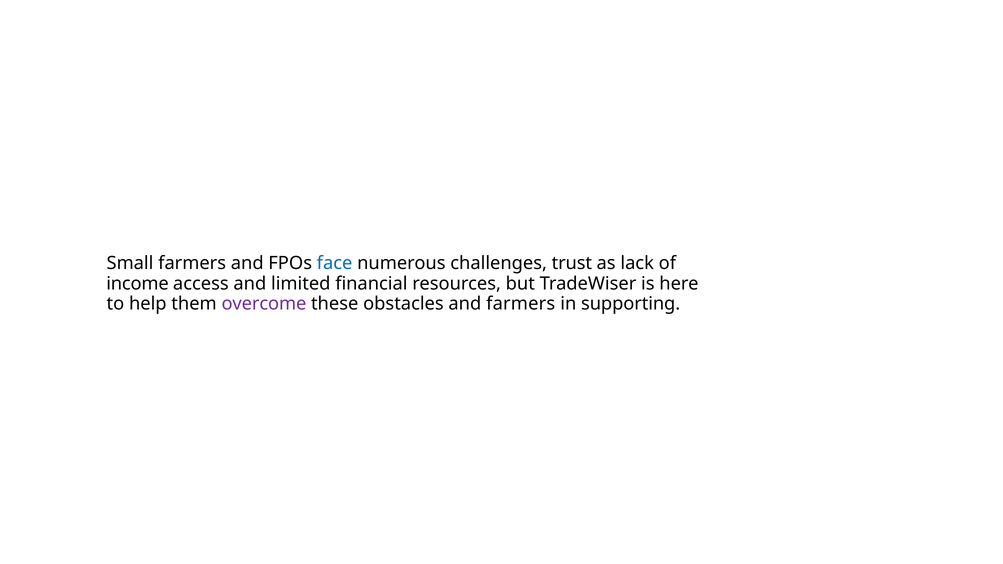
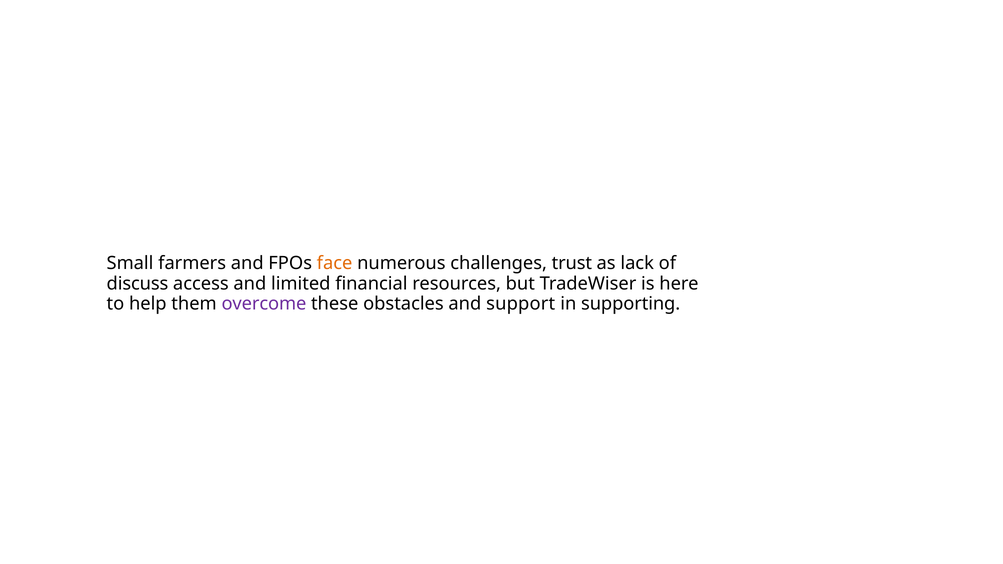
face colour: blue -> orange
income: income -> discuss
and farmers: farmers -> support
